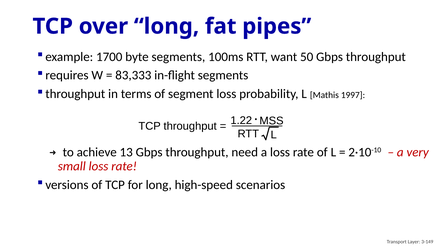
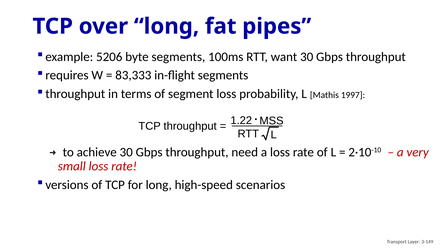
1700: 1700 -> 5206
want 50: 50 -> 30
achieve 13: 13 -> 30
